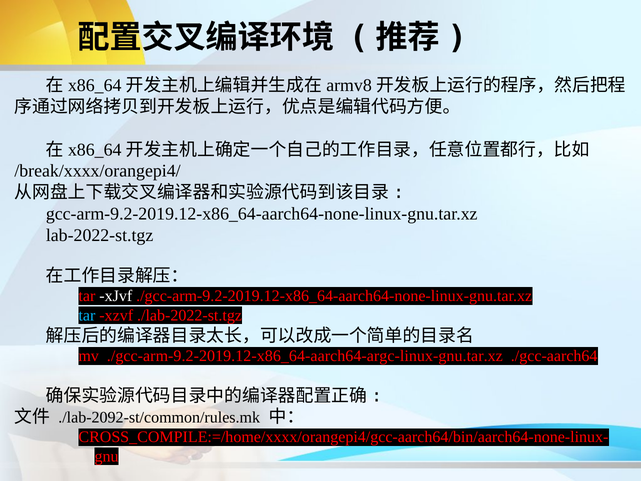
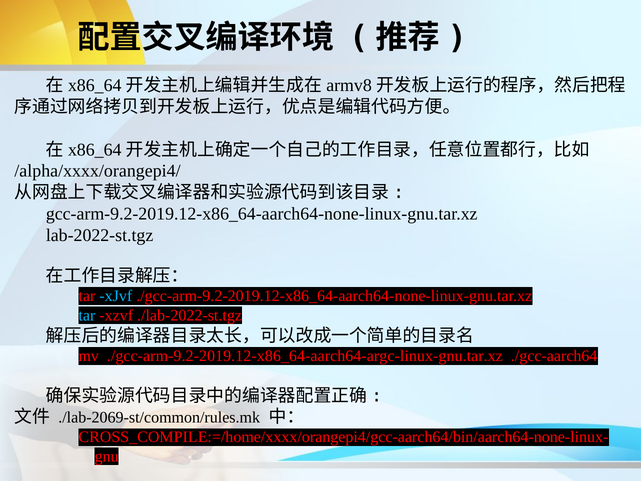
/break/xxxx/orangepi4/: /break/xxxx/orangepi4/ -> /alpha/xxxx/orangepi4/
xJvf colour: white -> light blue
./lab-2092-st/common/rules.mk: ./lab-2092-st/common/rules.mk -> ./lab-2069-st/common/rules.mk
